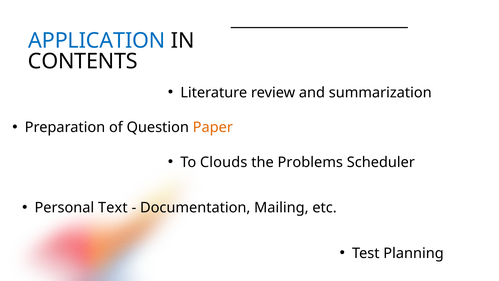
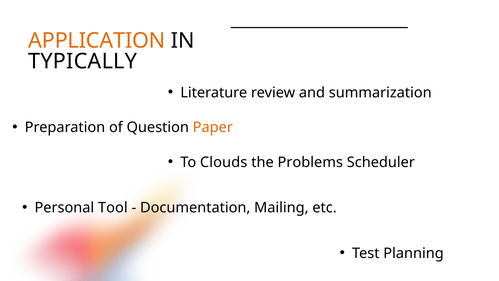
APPLICATION colour: blue -> orange
CONTENTS: CONTENTS -> TYPICALLY
Text: Text -> Tool
